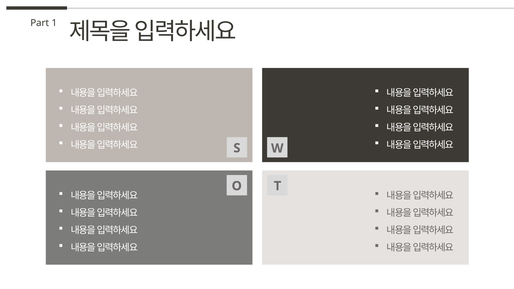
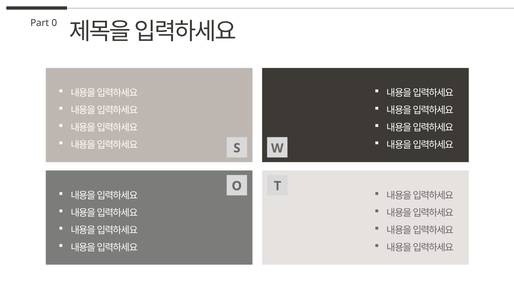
1: 1 -> 0
